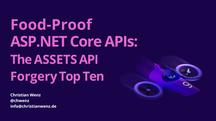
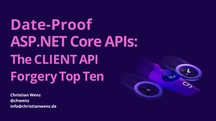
Food-Proof: Food-Proof -> Date-Proof
ASSETS: ASSETS -> CLIENT
